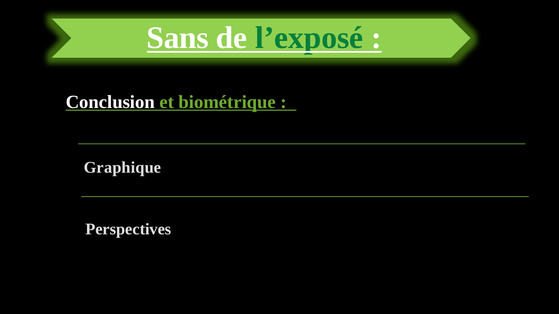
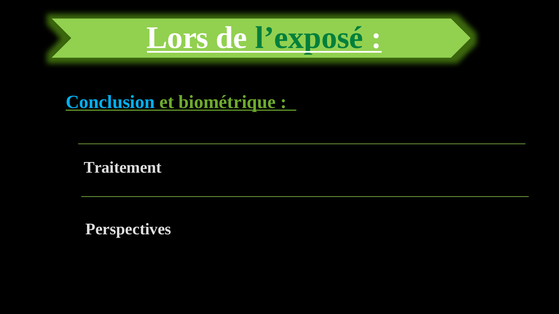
Sans: Sans -> Lors
Conclusion colour: white -> light blue
Graphique: Graphique -> Traitement
